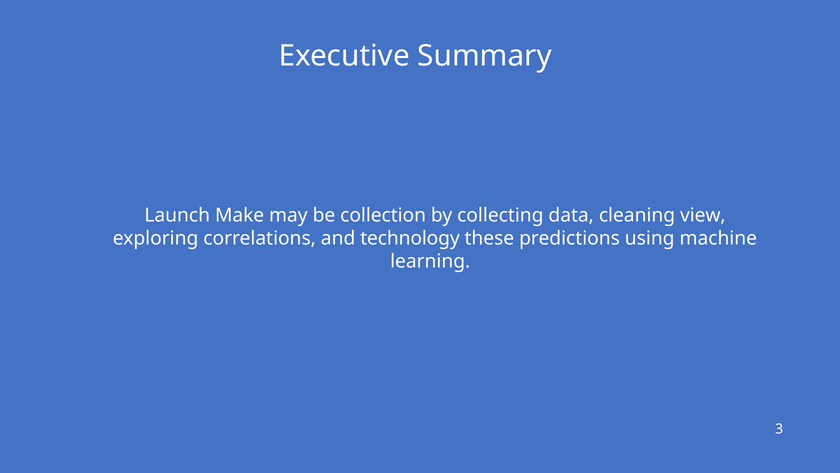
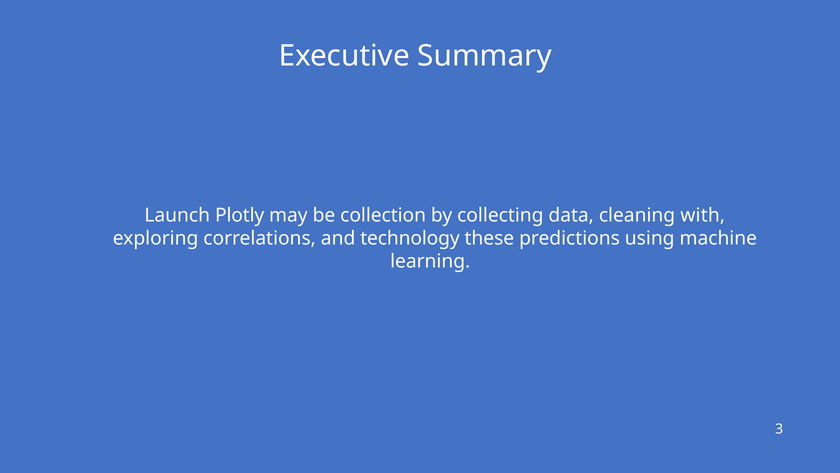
Make: Make -> Plotly
view: view -> with
